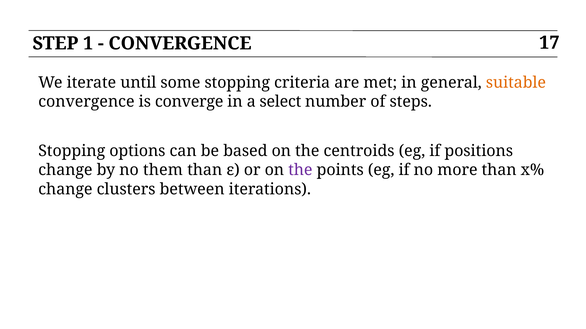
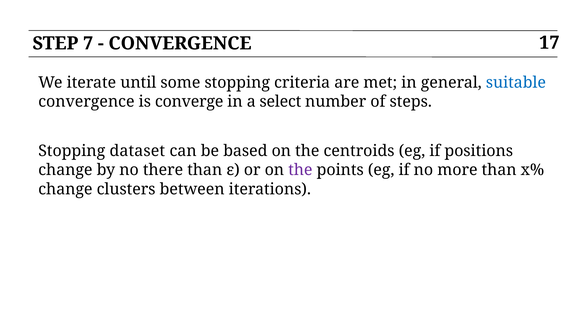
1: 1 -> 7
suitable colour: orange -> blue
options: options -> dataset
them: them -> there
